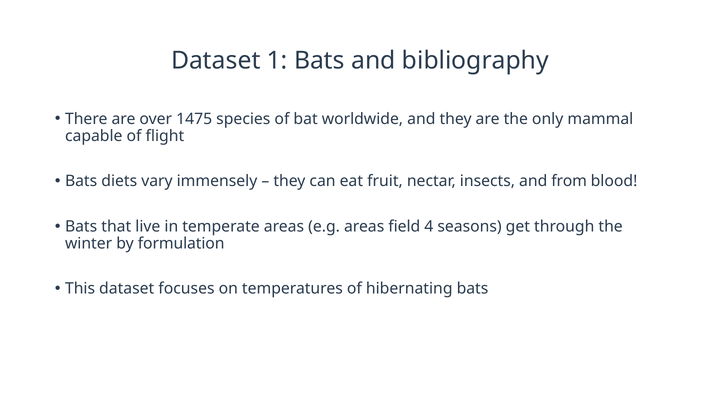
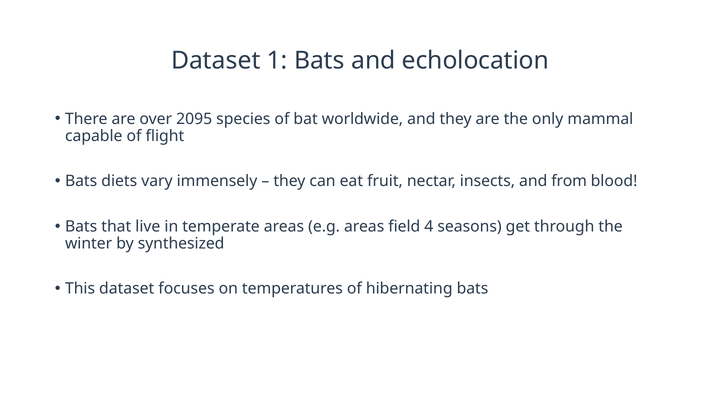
bibliography: bibliography -> echolocation
1475: 1475 -> 2095
formulation: formulation -> synthesized
